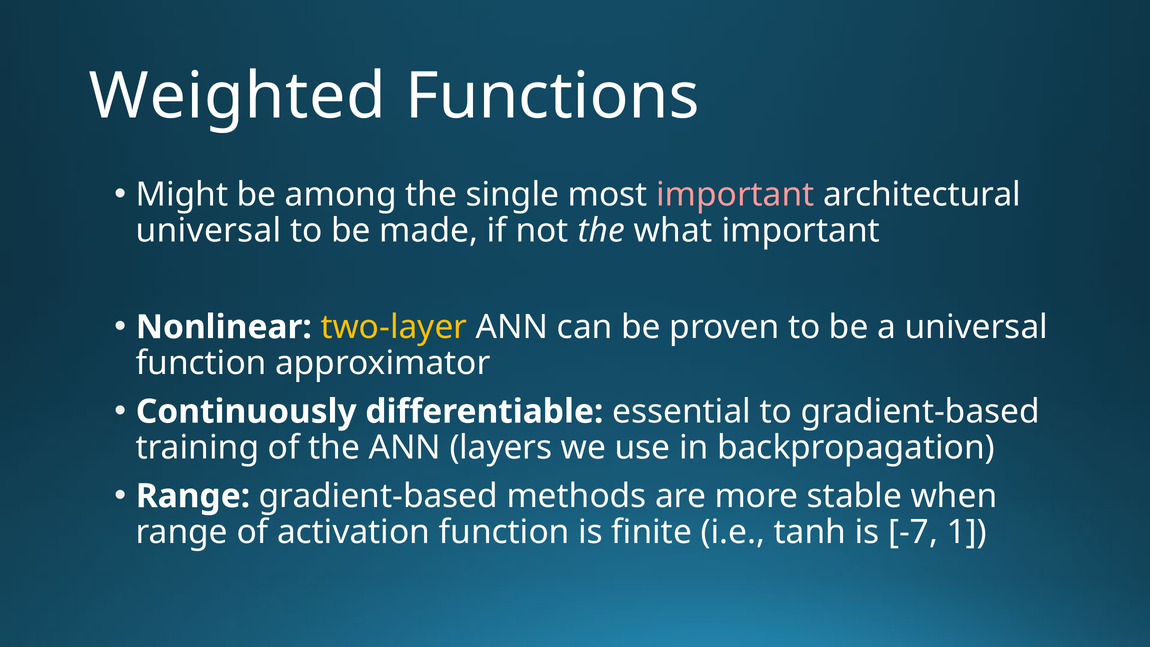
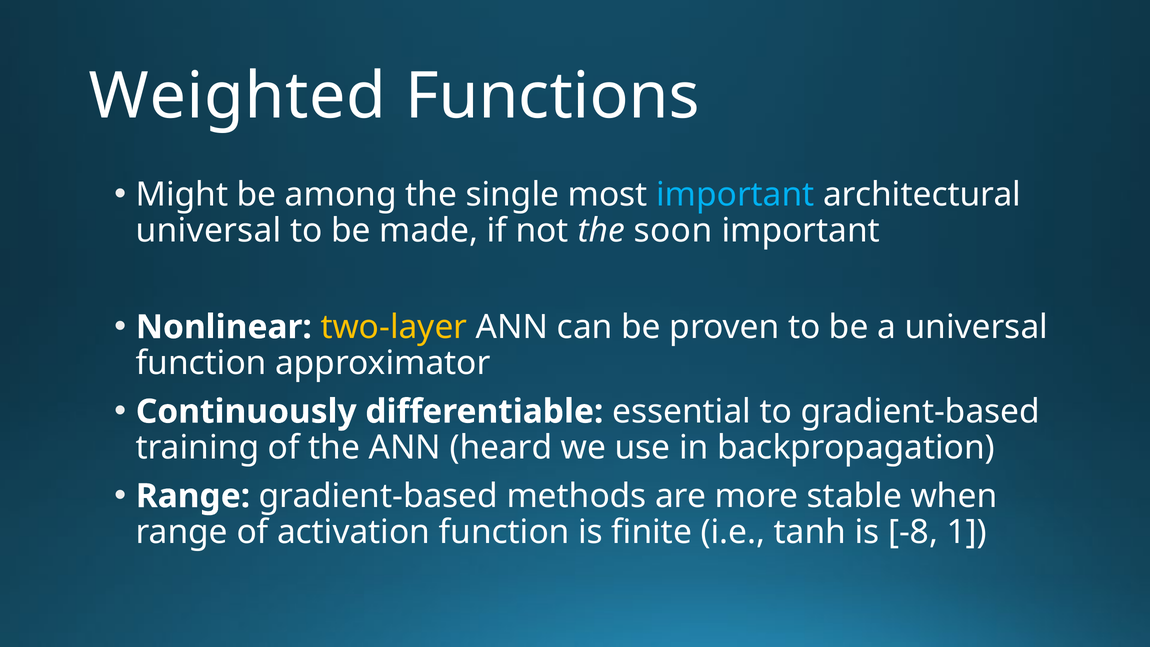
important at (735, 194) colour: pink -> light blue
what: what -> soon
layers: layers -> heard
-7: -7 -> -8
